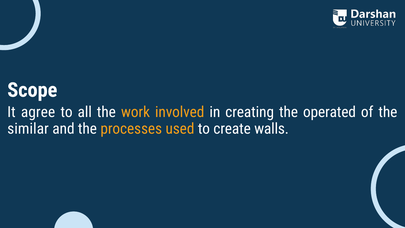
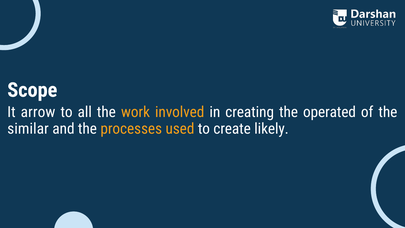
agree: agree -> arrow
walls: walls -> likely
